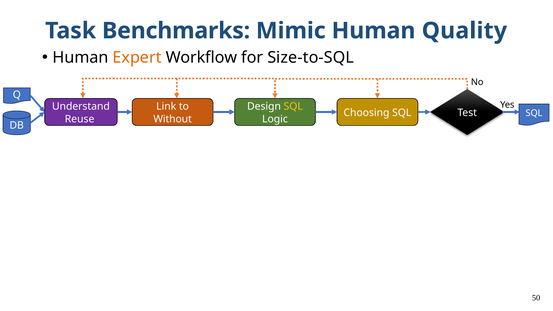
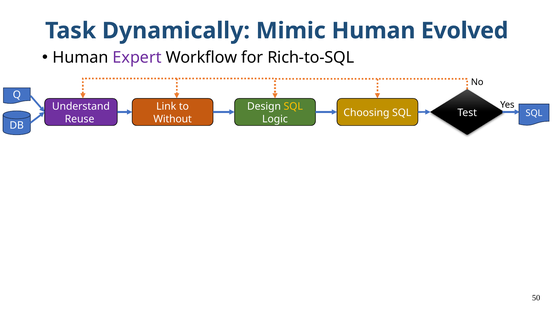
Benchmarks: Benchmarks -> Dynamically
Quality: Quality -> Evolved
Expert colour: orange -> purple
Size-to-SQL: Size-to-SQL -> Rich-to-SQL
